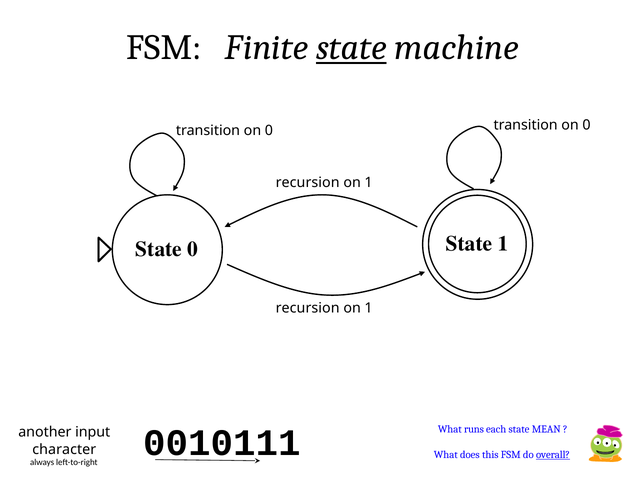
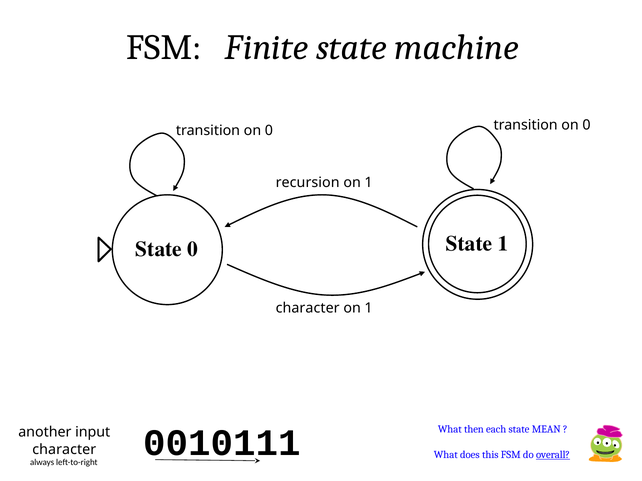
state at (351, 48) underline: present -> none
recursion at (308, 308): recursion -> character
runs: runs -> then
